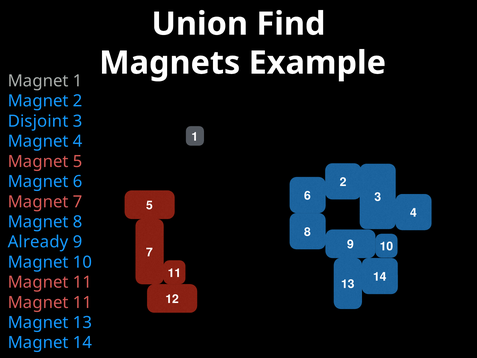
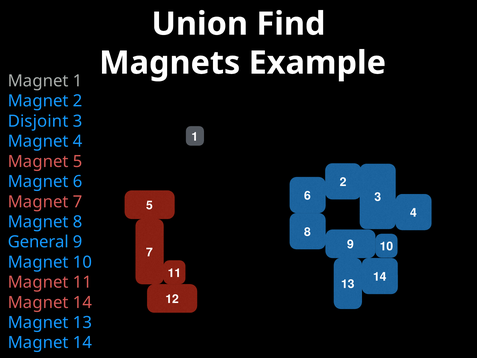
Already: Already -> General
11 at (82, 302): 11 -> 14
